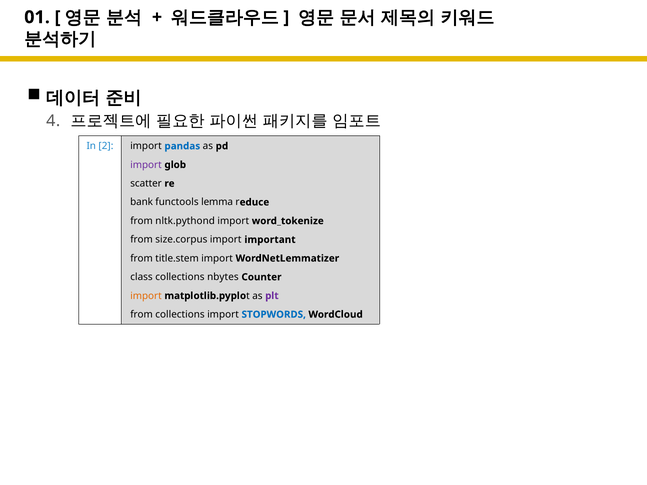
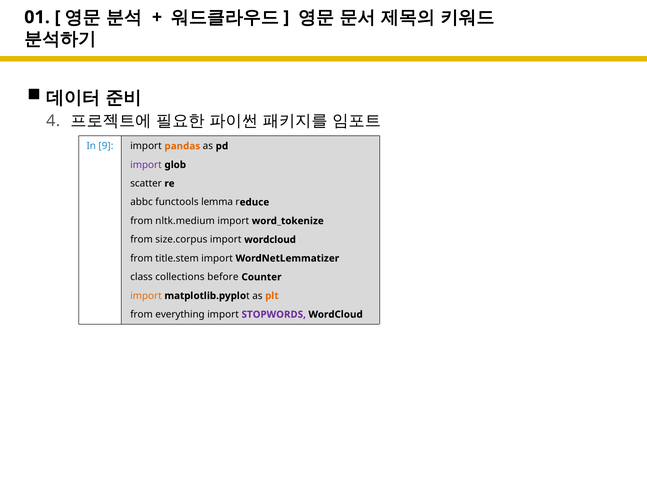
2: 2 -> 9
pandas colour: blue -> orange
bank: bank -> abbc
nltk.pythond: nltk.pythond -> nltk.medium
import important: important -> wordcloud
nbytes: nbytes -> before
plt colour: purple -> orange
from collections: collections -> everything
STOPWORDS colour: blue -> purple
